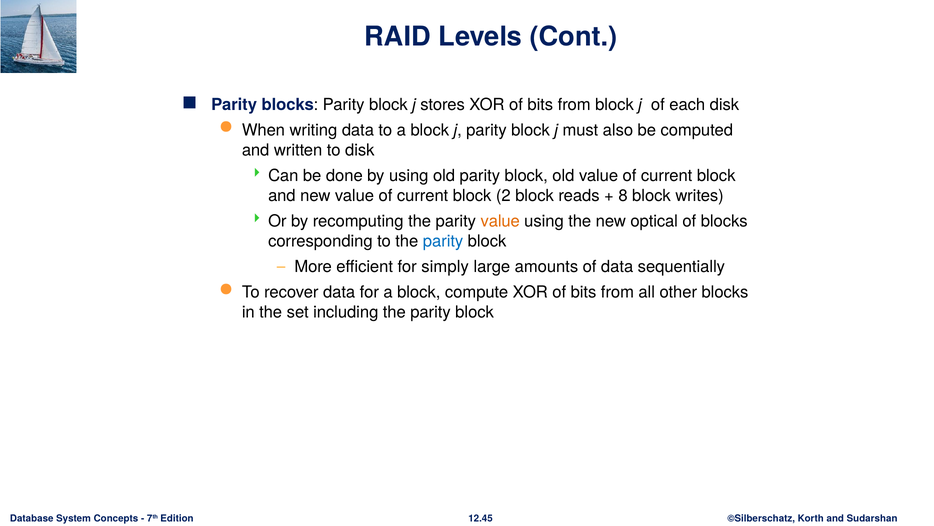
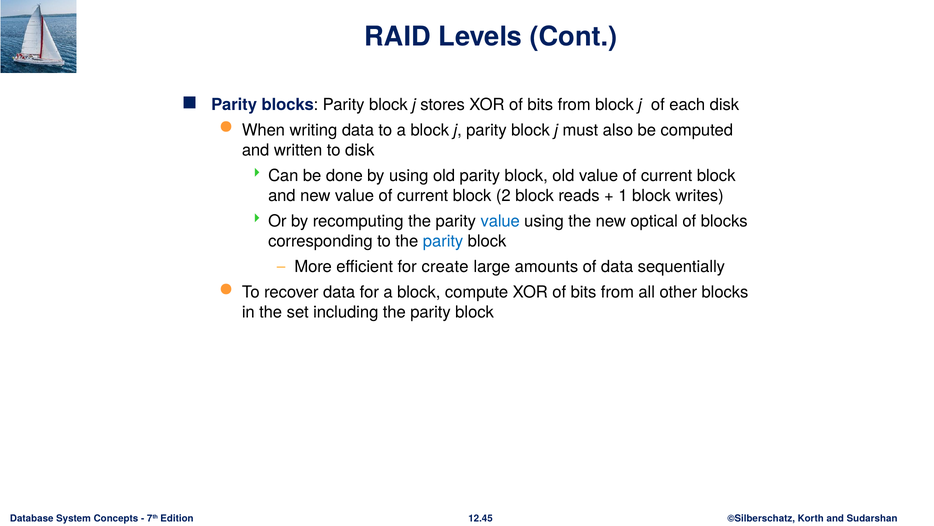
8: 8 -> 1
value at (500, 221) colour: orange -> blue
simply: simply -> create
